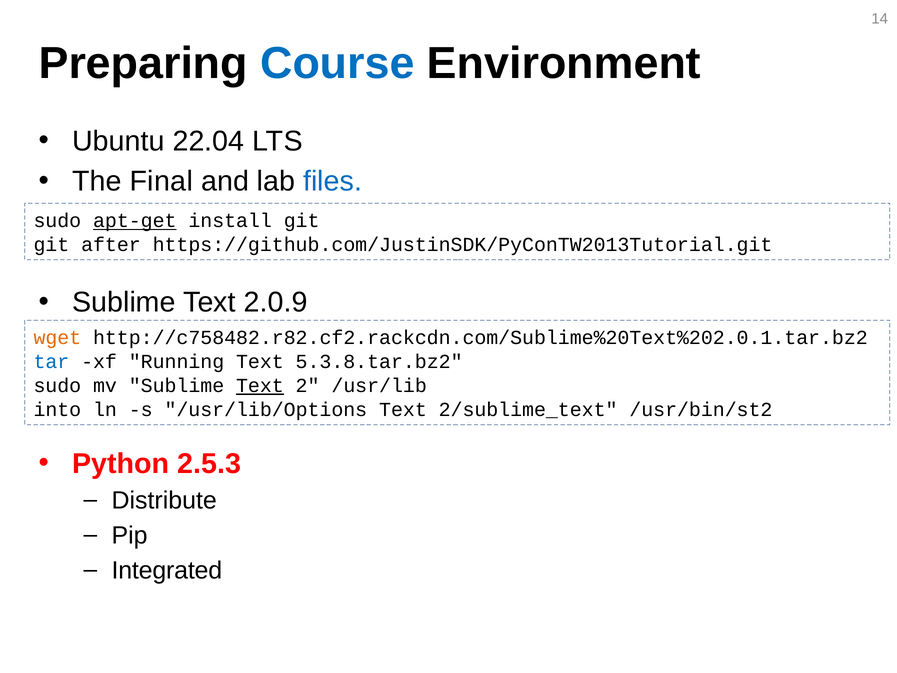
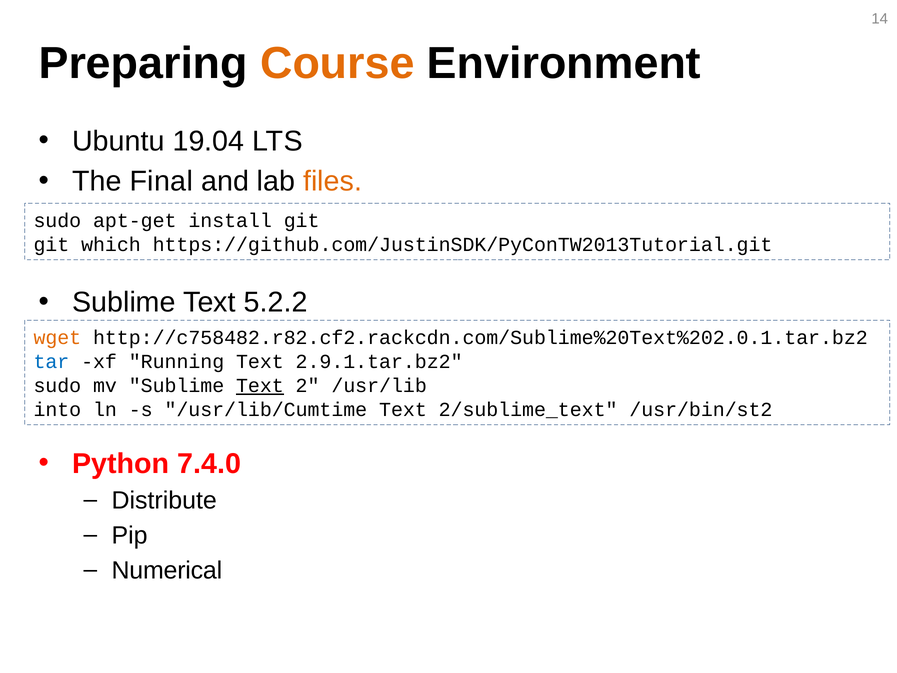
Course colour: blue -> orange
22.04: 22.04 -> 19.04
files colour: blue -> orange
apt-get underline: present -> none
after: after -> which
2.0.9: 2.0.9 -> 5.2.2
5.3.8.tar.bz2: 5.3.8.tar.bz2 -> 2.9.1.tar.bz2
/usr/lib/Options: /usr/lib/Options -> /usr/lib/Cumtime
2.5.3: 2.5.3 -> 7.4.0
Integrated: Integrated -> Numerical
